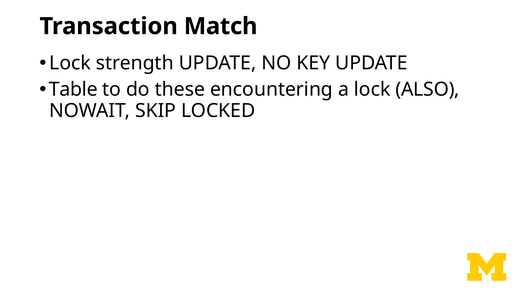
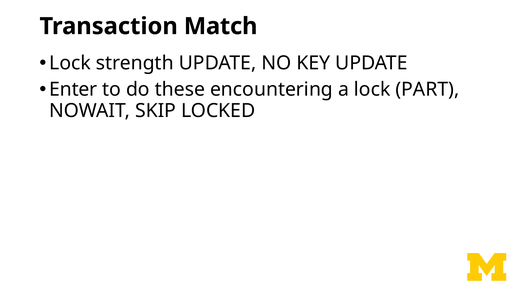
Table: Table -> Enter
ALSO: ALSO -> PART
